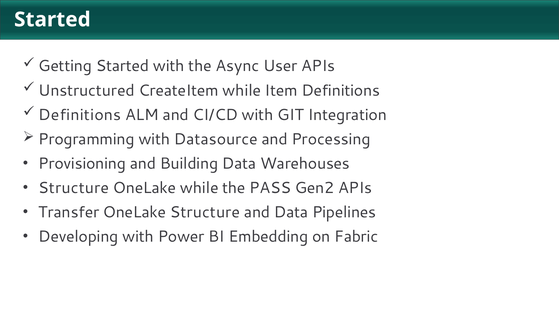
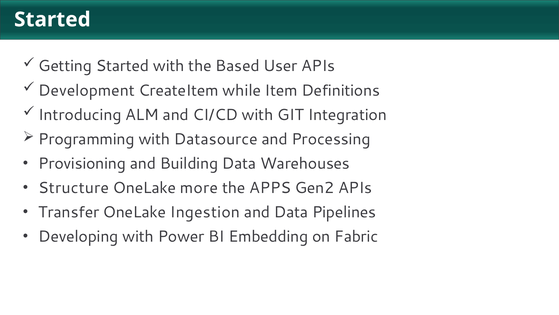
Async: Async -> Based
Unstructured: Unstructured -> Development
Definitions at (80, 115): Definitions -> Introducing
OneLake while: while -> more
PASS: PASS -> APPS
OneLake Structure: Structure -> Ingestion
